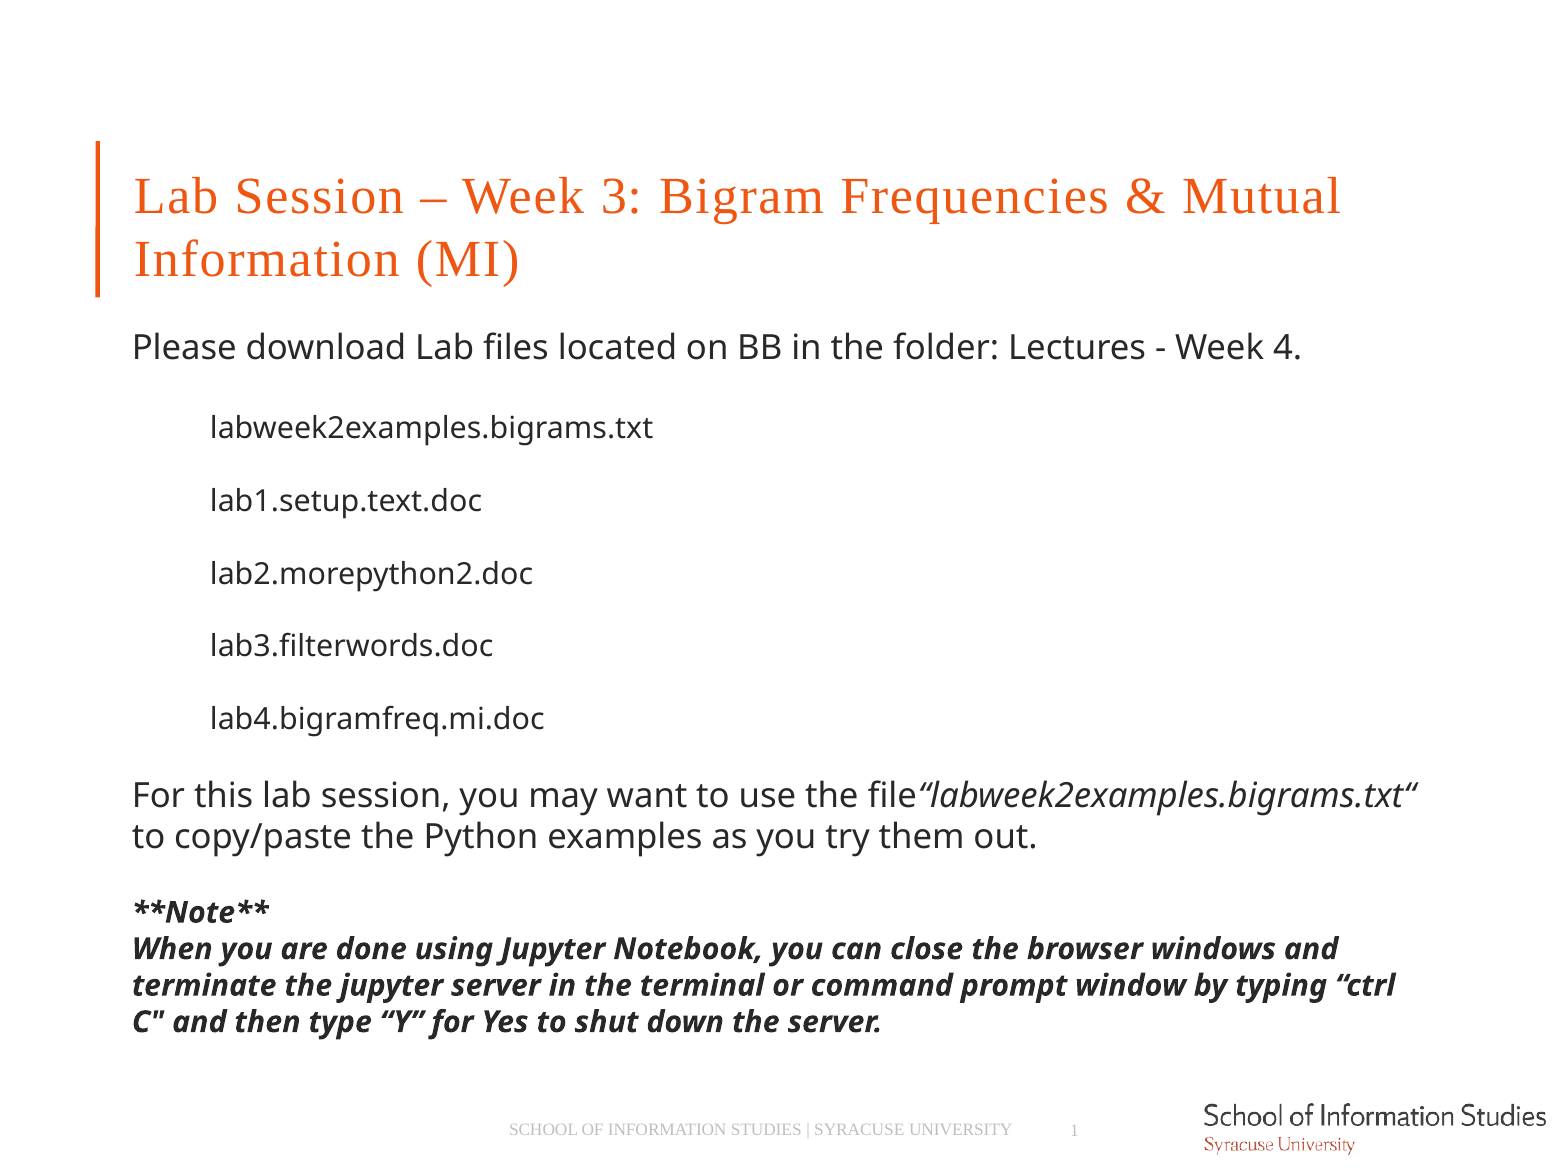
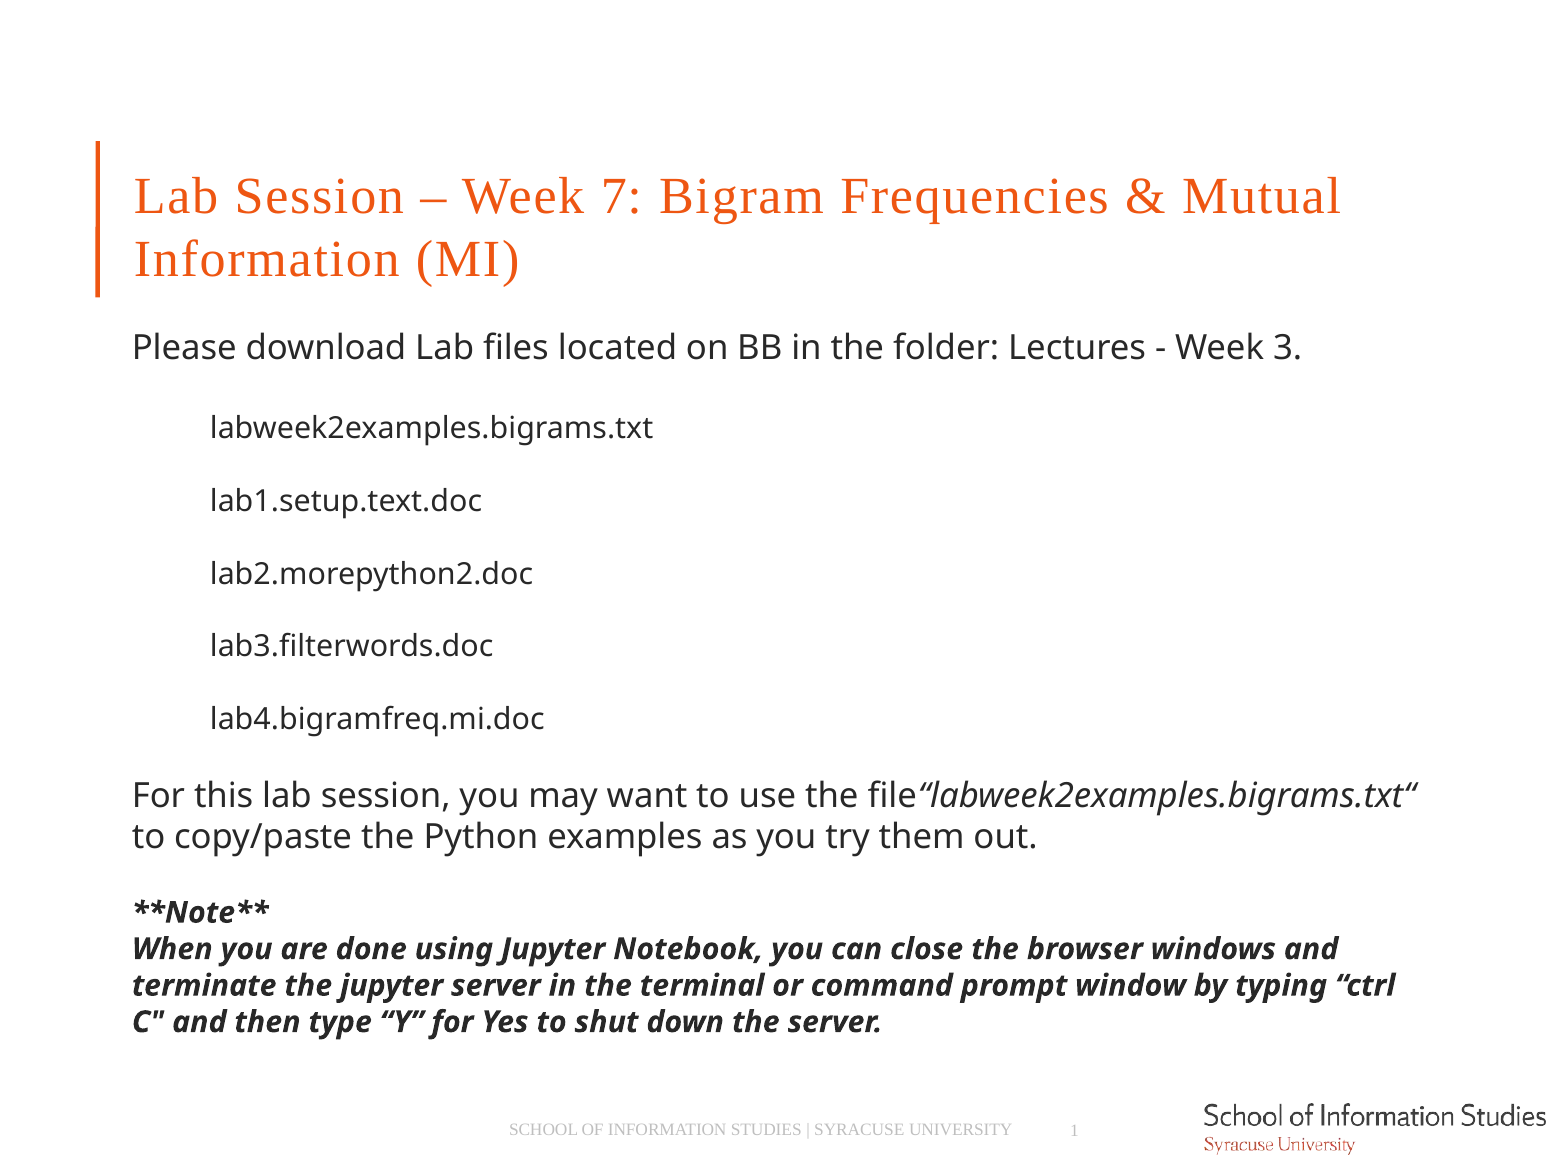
3: 3 -> 7
4: 4 -> 3
